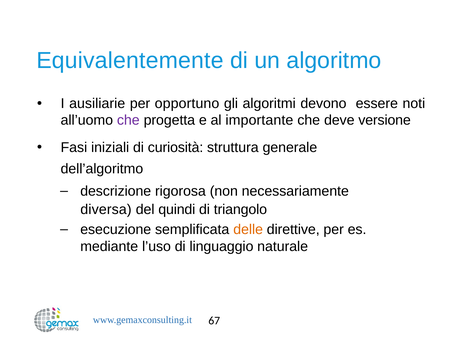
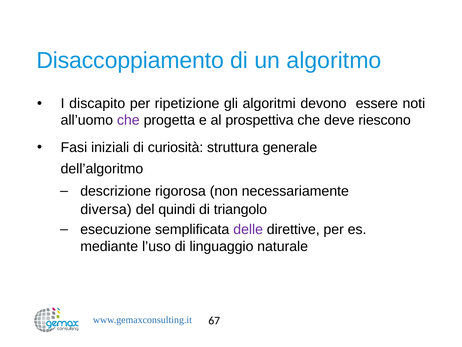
Equivalentemente: Equivalentemente -> Disaccoppiamento
ausiliarie: ausiliarie -> discapito
opportuno: opportuno -> ripetizione
importante: importante -> prospettiva
versione: versione -> riescono
delle colour: orange -> purple
